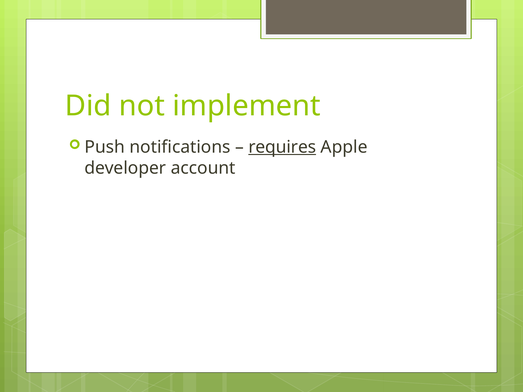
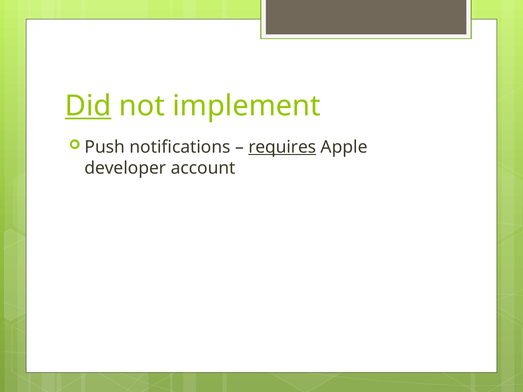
Did underline: none -> present
